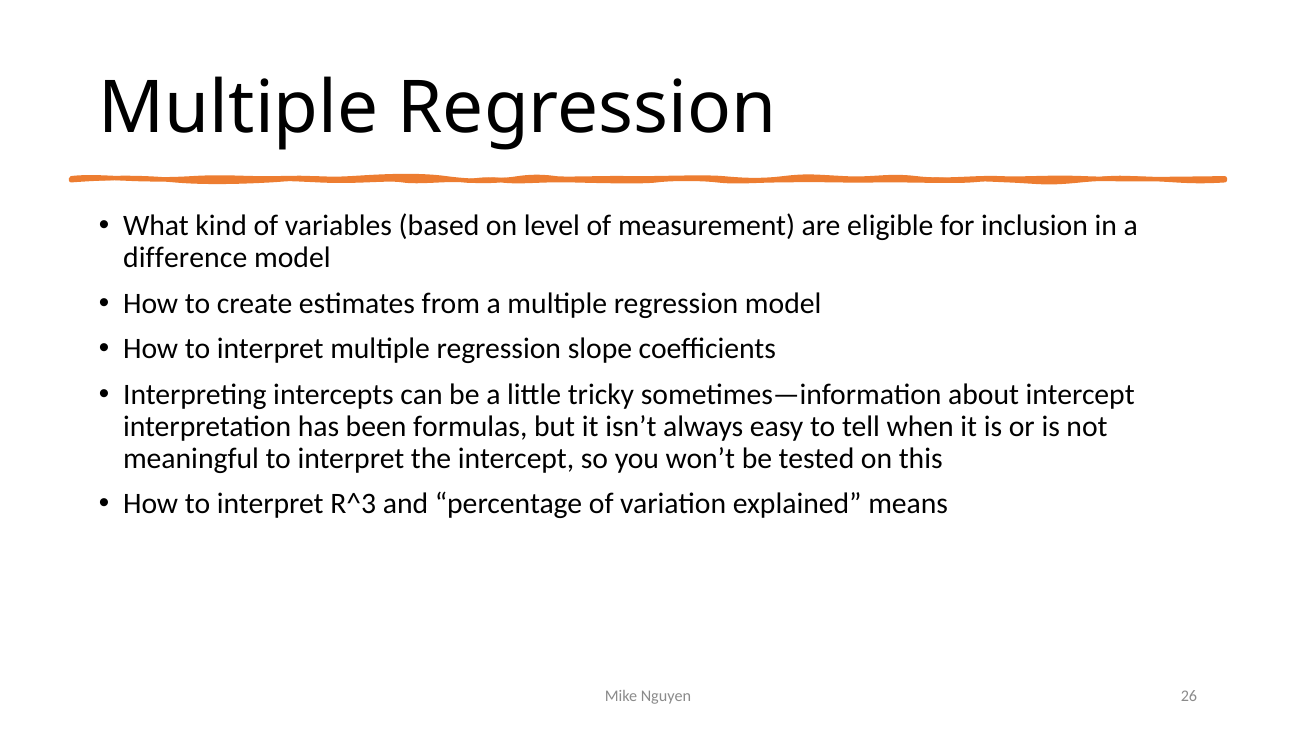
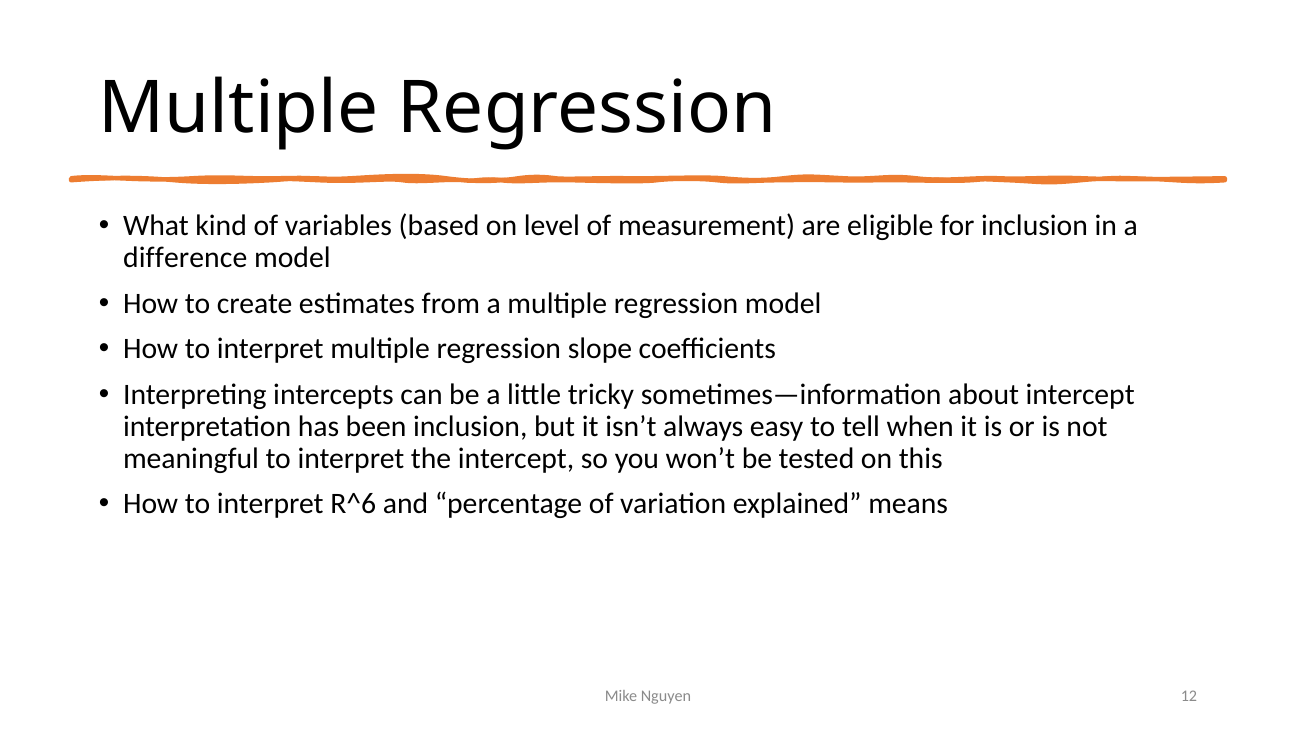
been formulas: formulas -> inclusion
R^3: R^3 -> R^6
26: 26 -> 12
